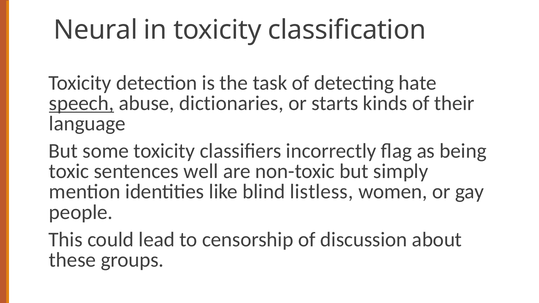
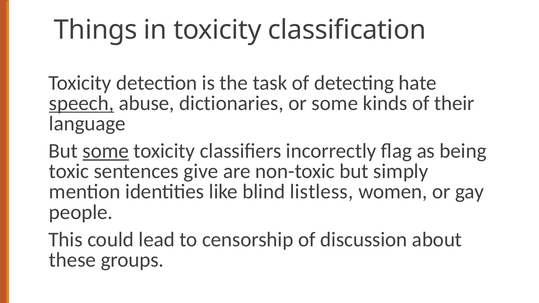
Neural: Neural -> Things
or starts: starts -> some
some at (106, 151) underline: none -> present
well: well -> give
